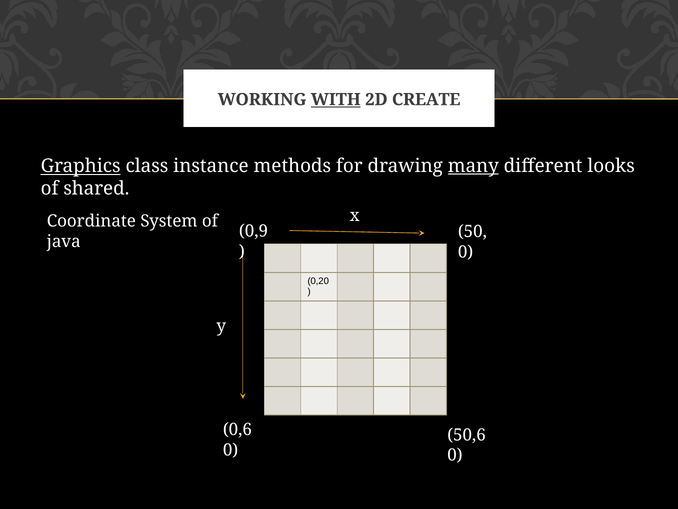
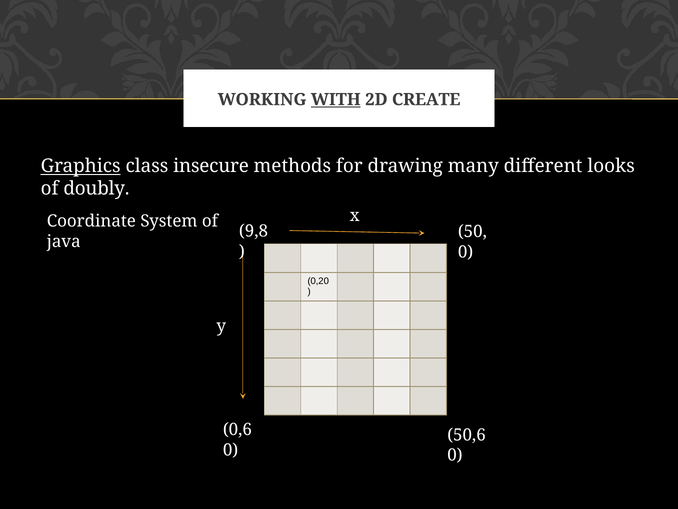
instance: instance -> insecure
many underline: present -> none
shared: shared -> doubly
0,9: 0,9 -> 9,8
